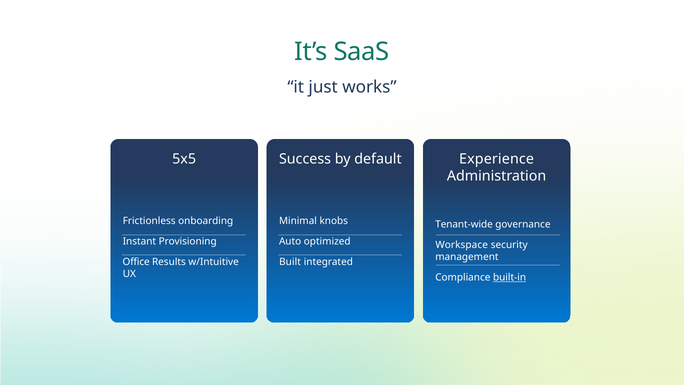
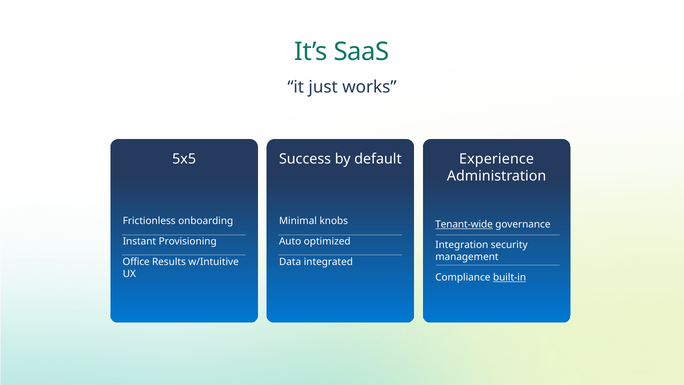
Tenant-wide underline: none -> present
Workspace: Workspace -> Integration
Built: Built -> Data
